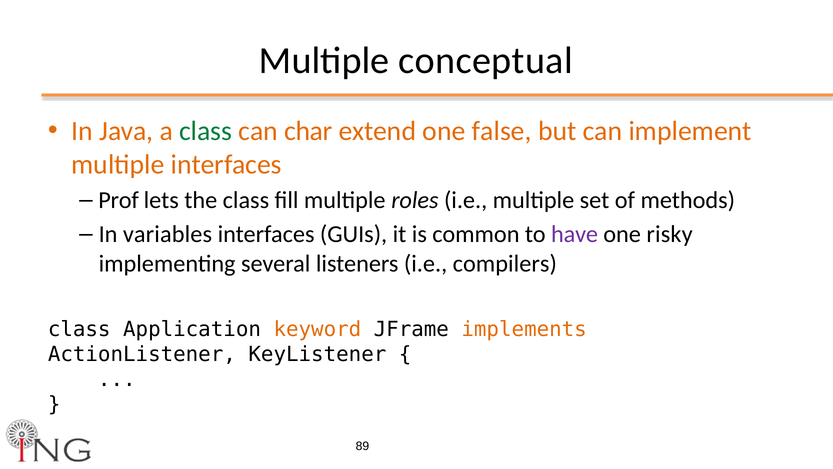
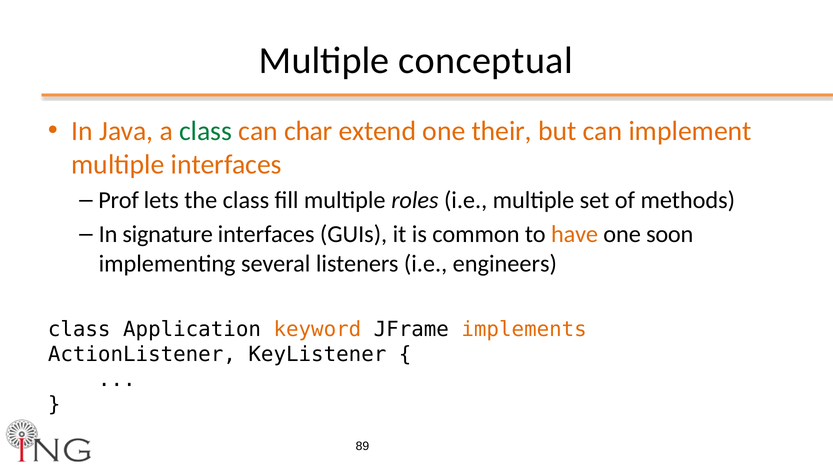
false: false -> their
variables: variables -> signature
have colour: purple -> orange
risky: risky -> soon
compilers: compilers -> engineers
